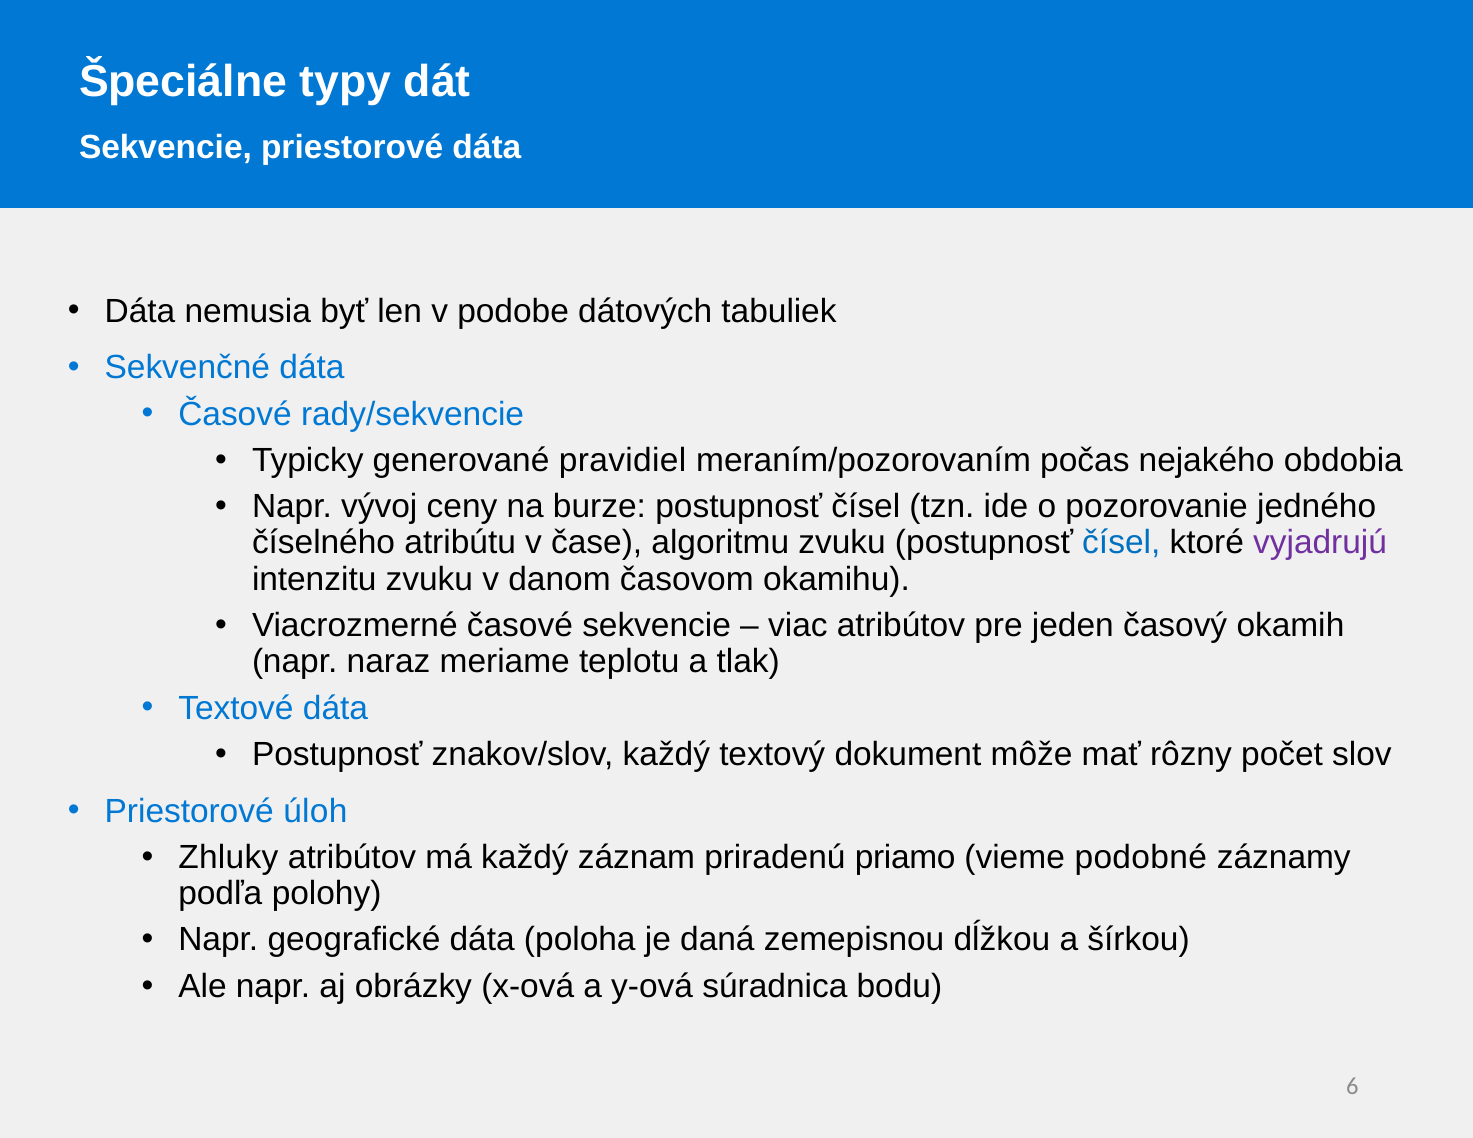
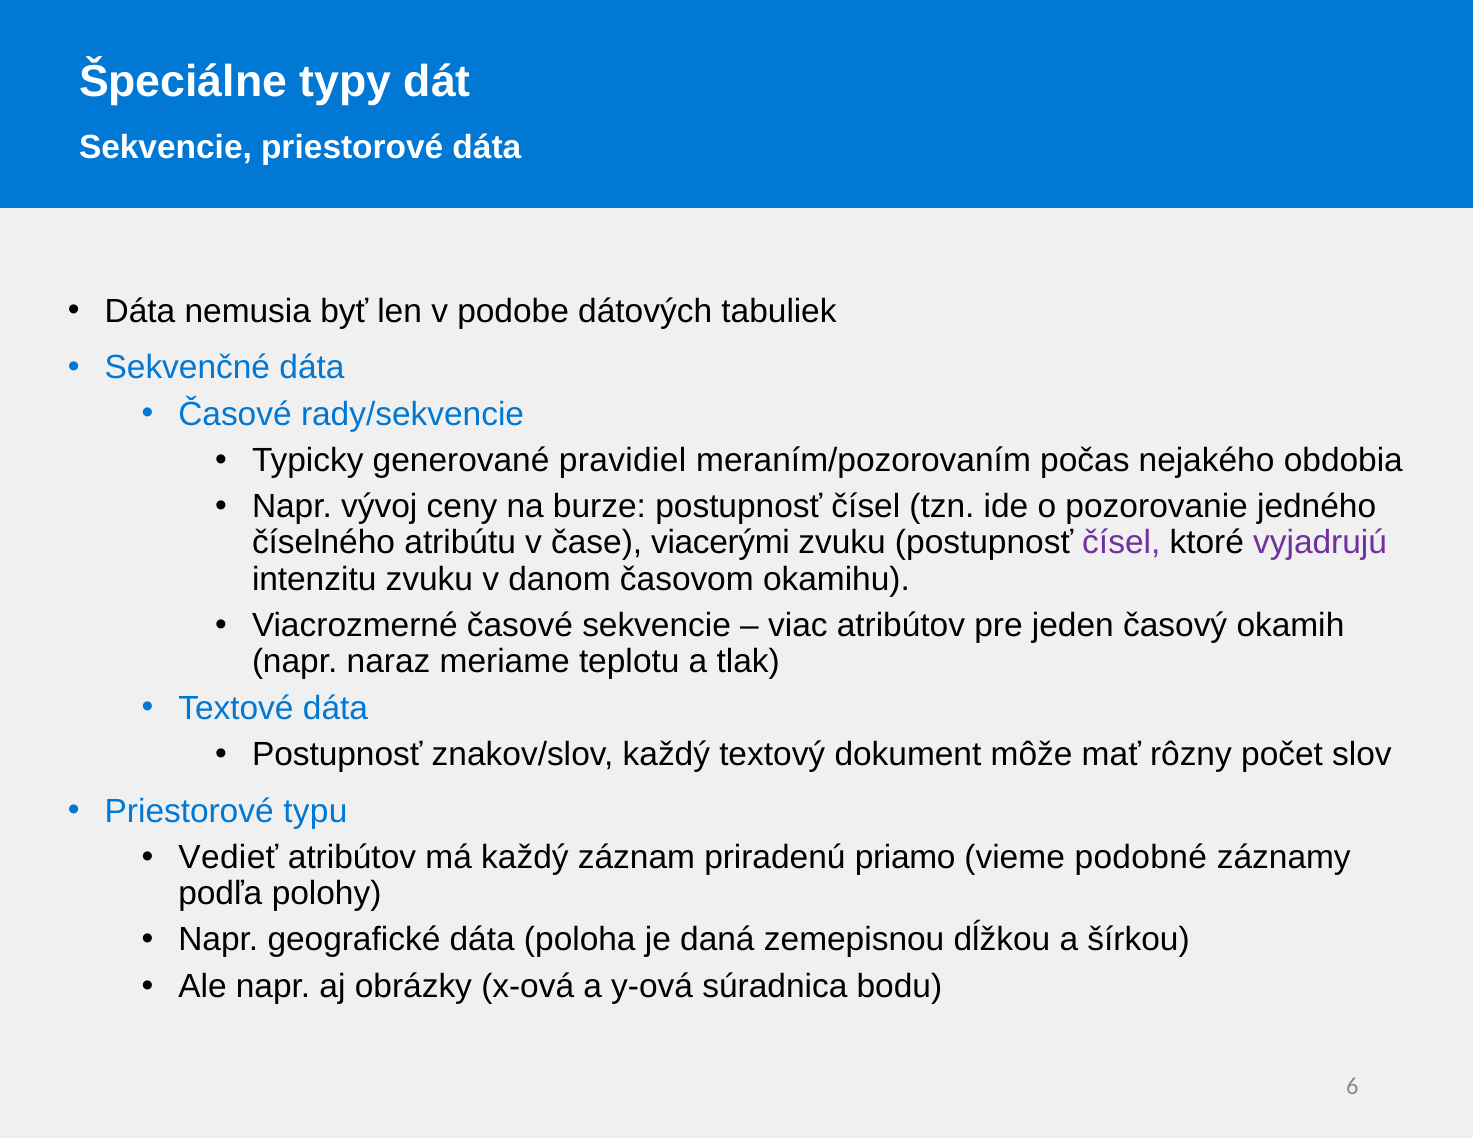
algoritmu: algoritmu -> viacerými
čísel at (1121, 543) colour: blue -> purple
úloh: úloh -> typu
Zhluky: Zhluky -> Vedieť
